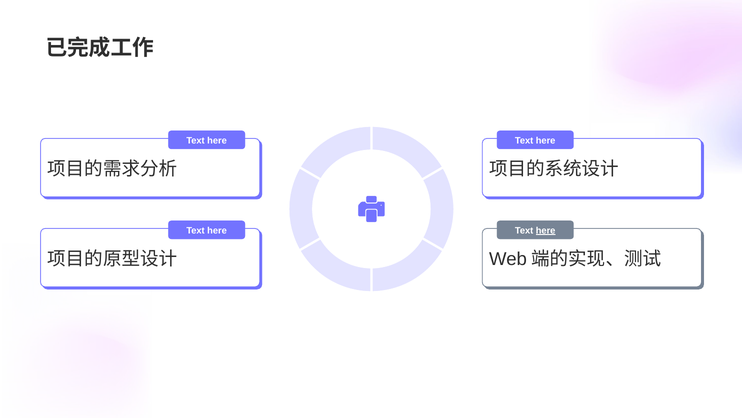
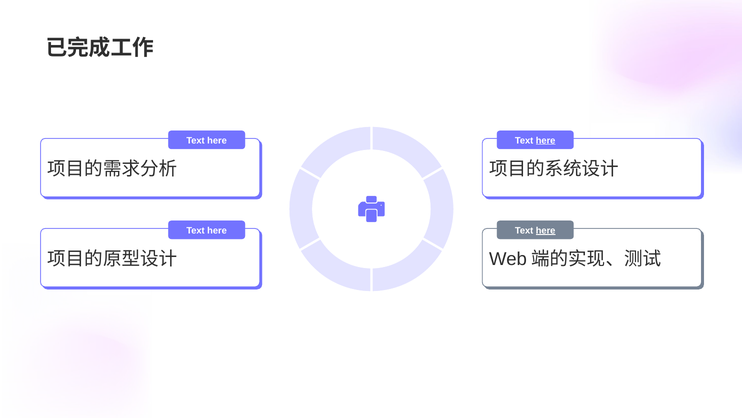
here at (546, 140) underline: none -> present
